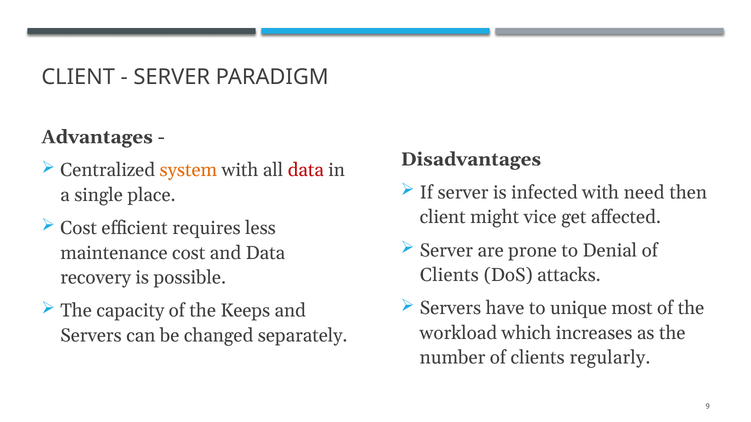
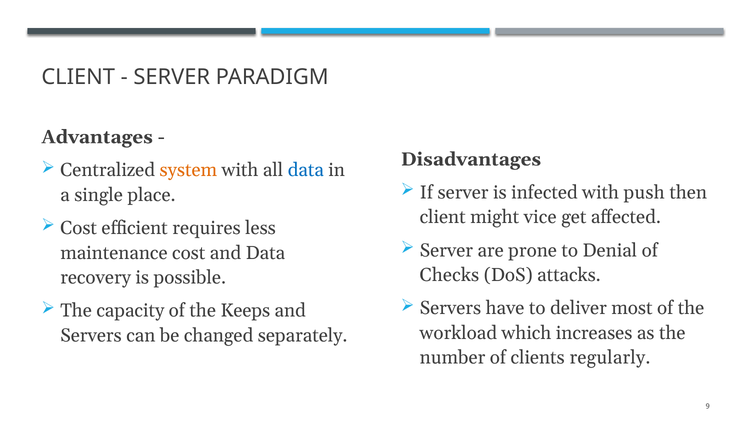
data at (306, 170) colour: red -> blue
need: need -> push
Clients at (449, 275): Clients -> Checks
unique: unique -> deliver
